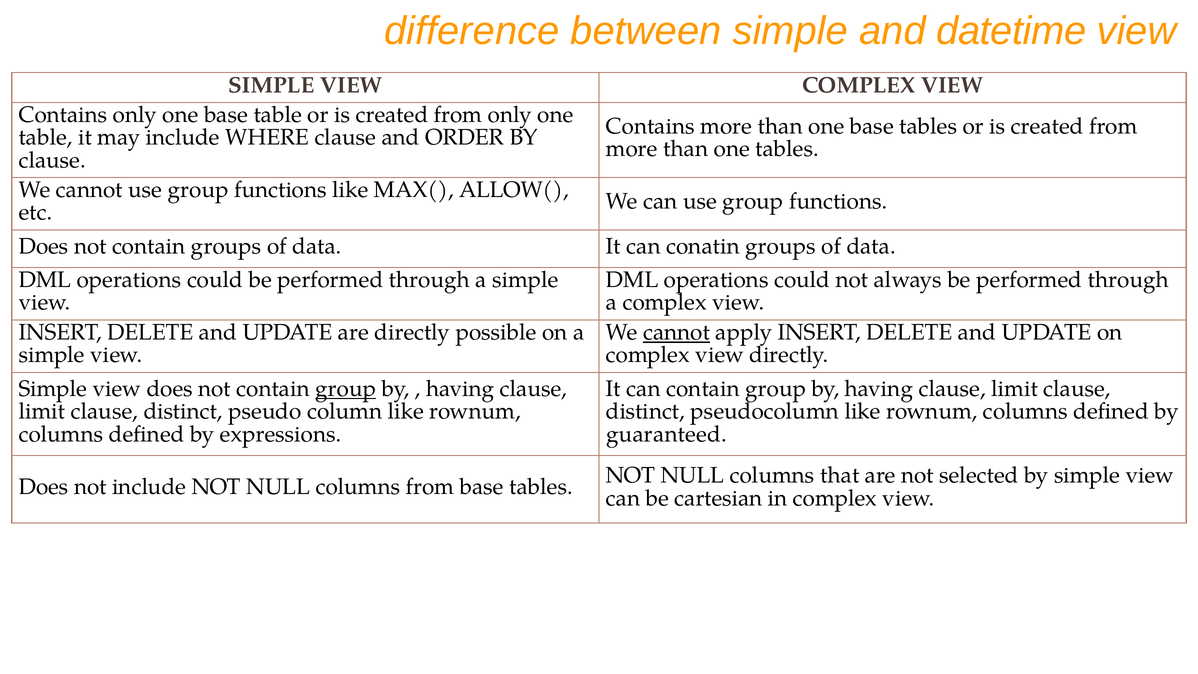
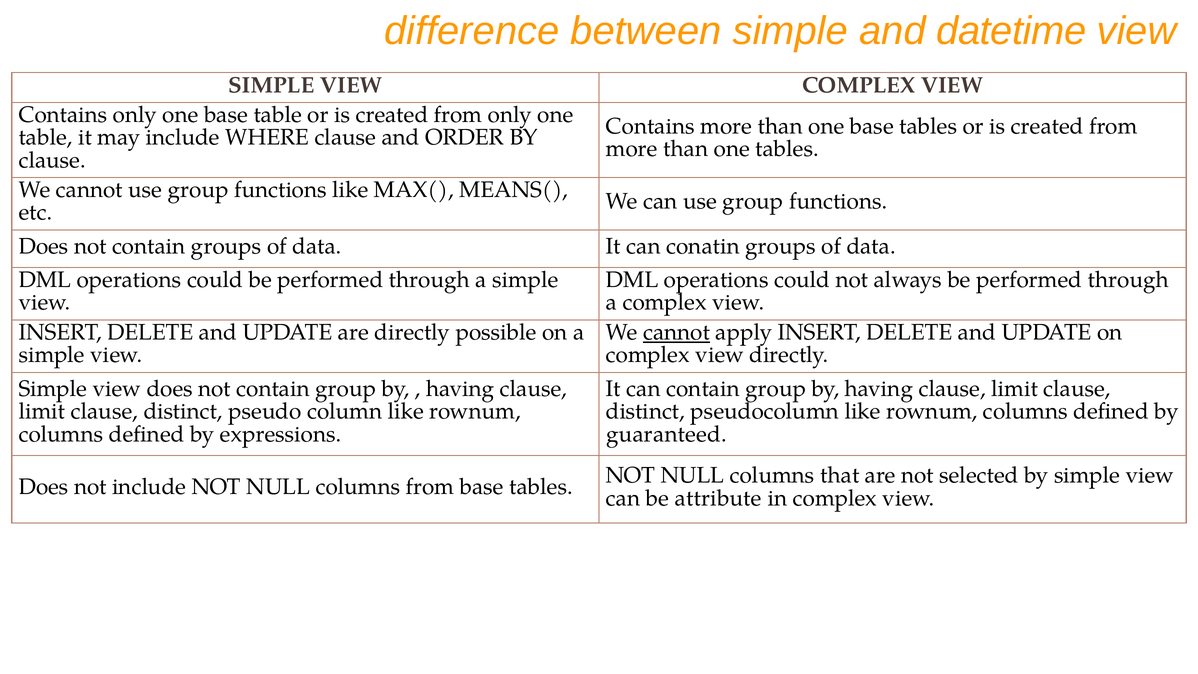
ALLOW(: ALLOW( -> MEANS(
group at (346, 389) underline: present -> none
cartesian: cartesian -> attribute
